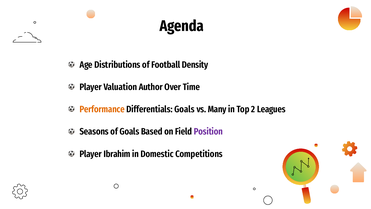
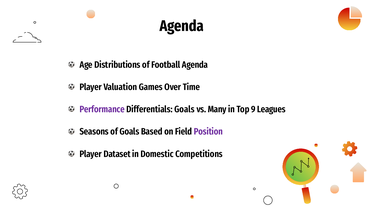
Football Density: Density -> Agenda
Author: Author -> Games
Performance colour: orange -> purple
2: 2 -> 9
Ibrahim: Ibrahim -> Dataset
